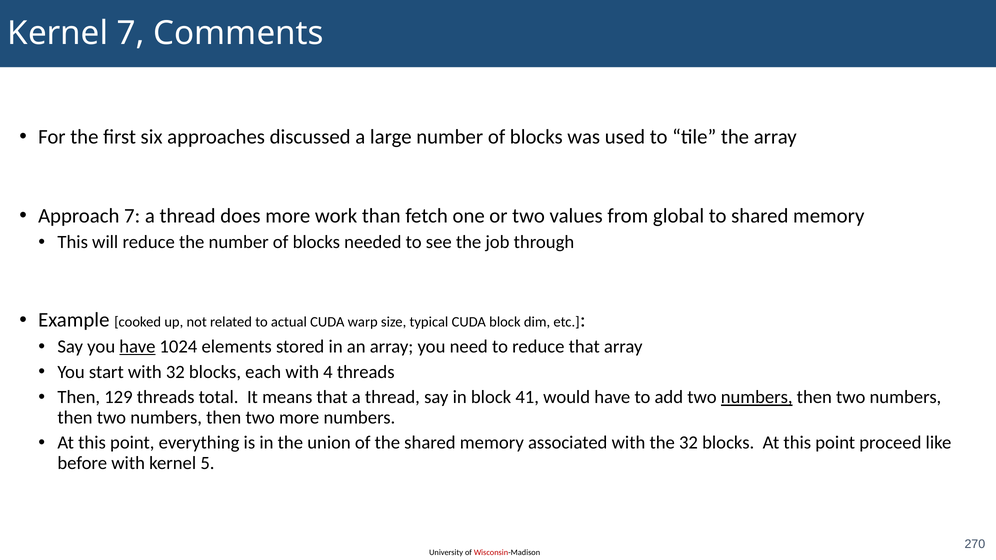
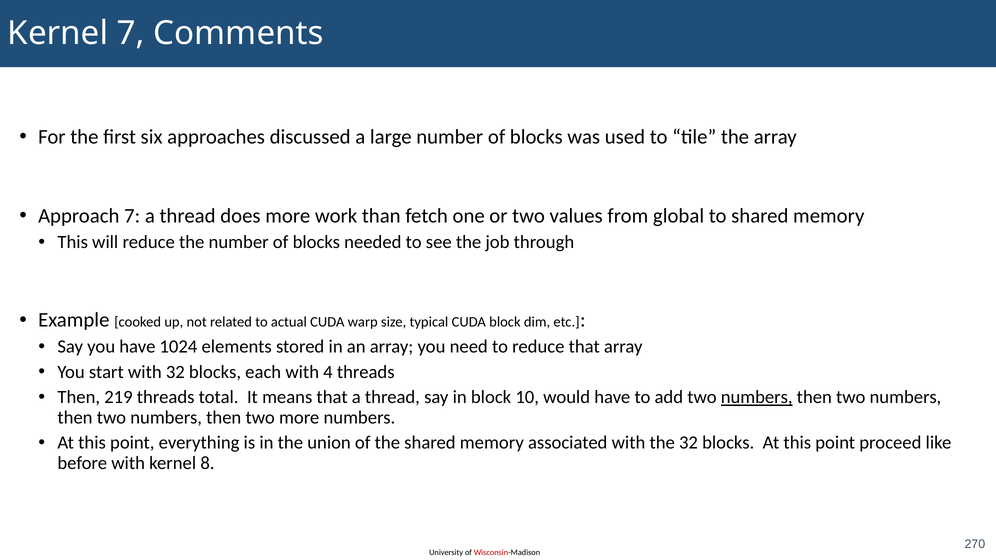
have at (137, 347) underline: present -> none
129: 129 -> 219
41: 41 -> 10
5: 5 -> 8
